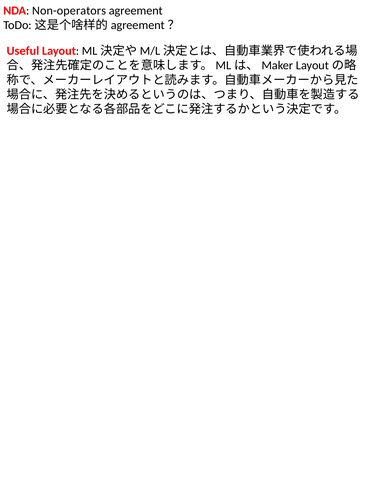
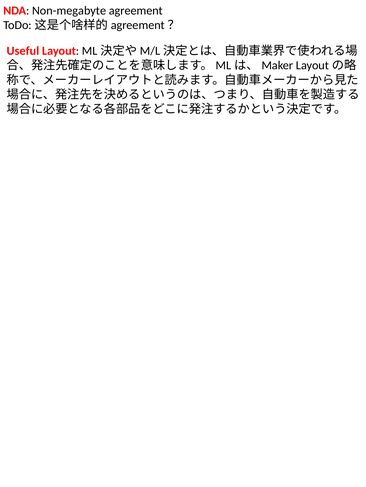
Non-operators: Non-operators -> Non-megabyte
